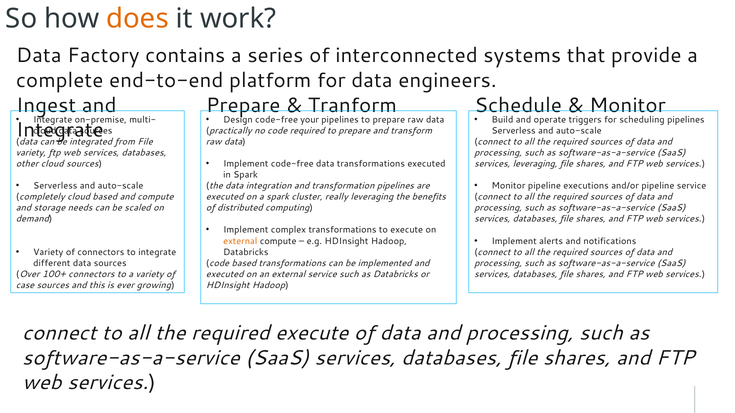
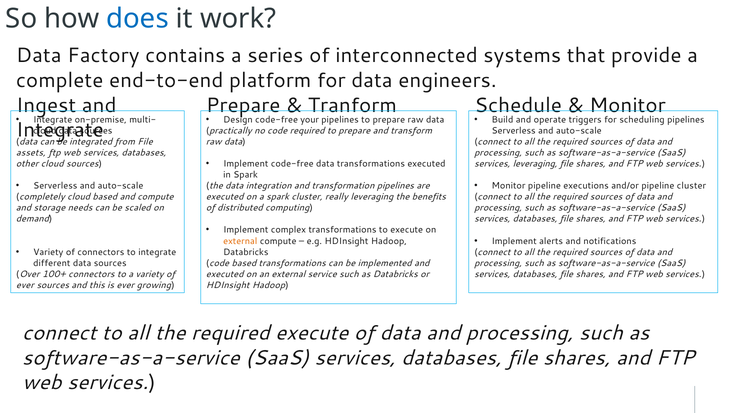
does colour: orange -> blue
variety at (31, 153): variety -> assets
pipeline service: service -> cluster
case at (25, 285): case -> ever
